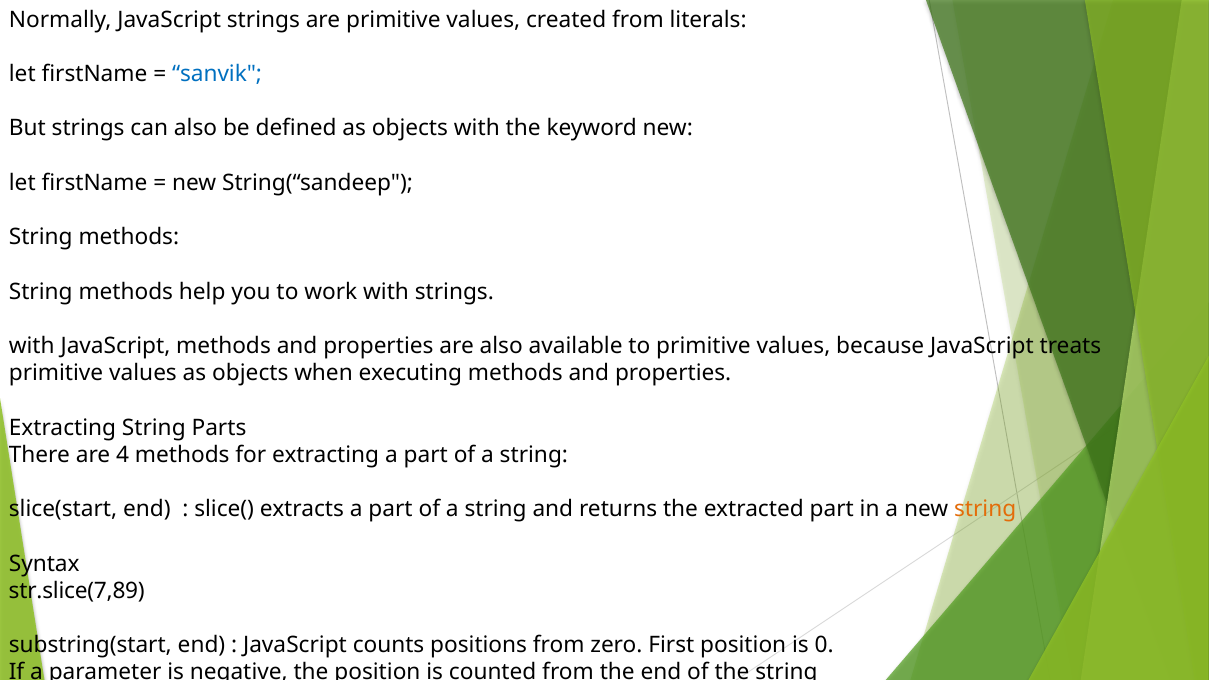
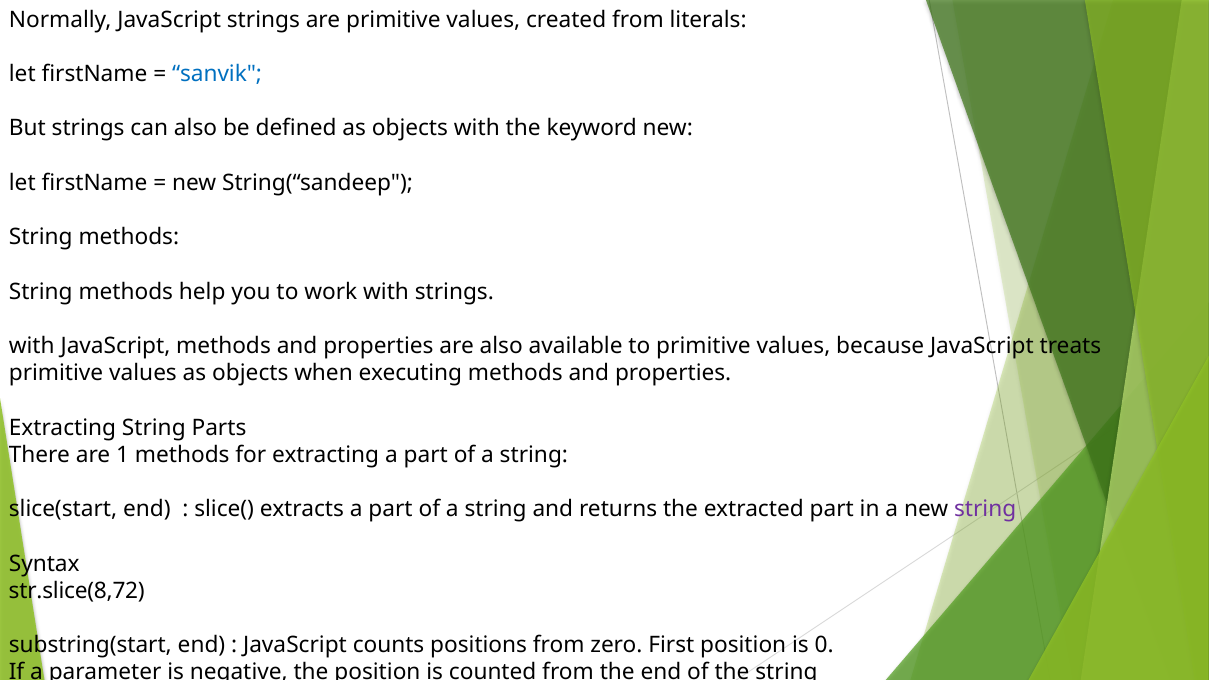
4: 4 -> 1
string at (985, 509) colour: orange -> purple
str.slice(7,89: str.slice(7,89 -> str.slice(8,72
